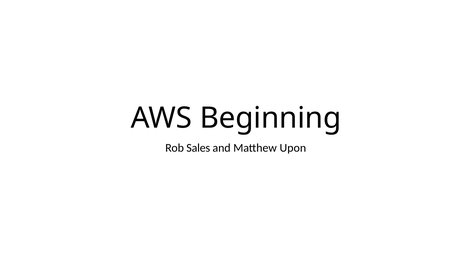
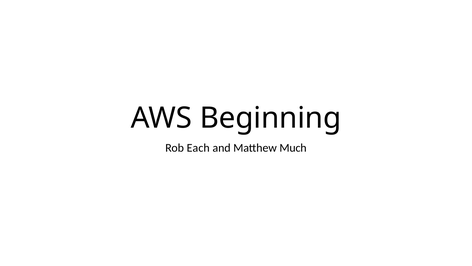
Sales: Sales -> Each
Upon: Upon -> Much
